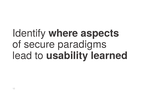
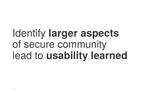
where: where -> larger
paradigms: paradigms -> community
